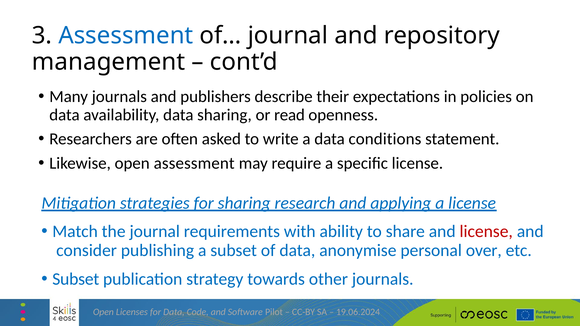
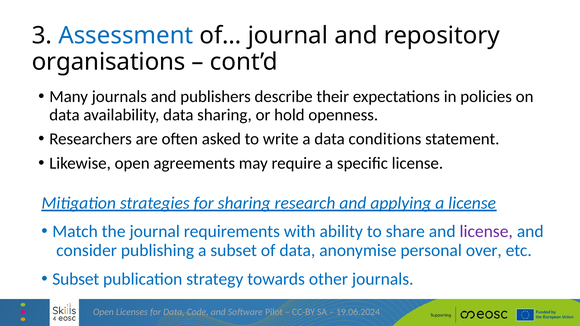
management: management -> organisations
read: read -> hold
open assessment: assessment -> agreements
license at (486, 232) colour: red -> purple
